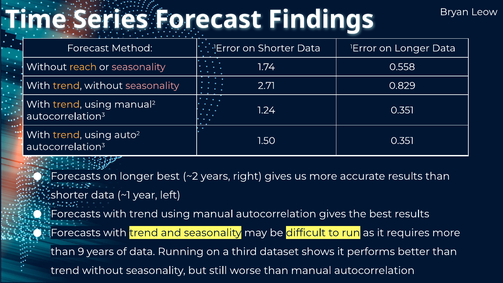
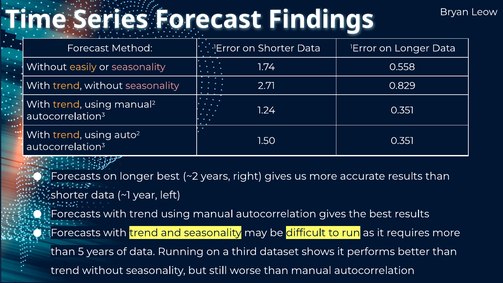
reach: reach -> easily
9: 9 -> 5
